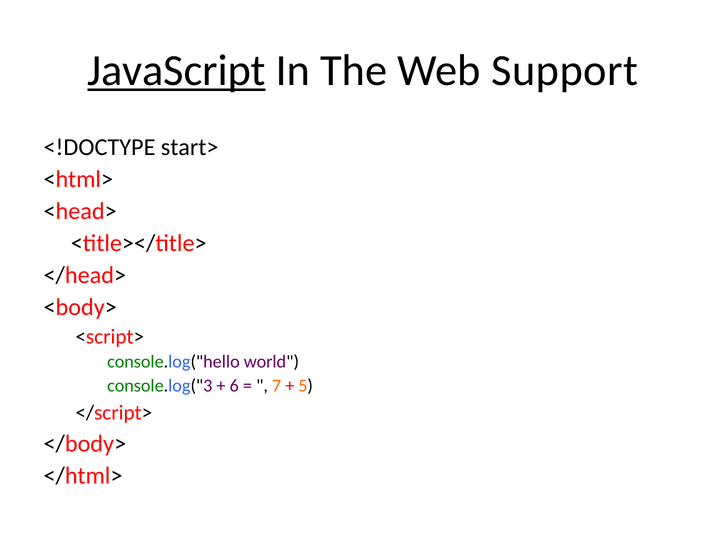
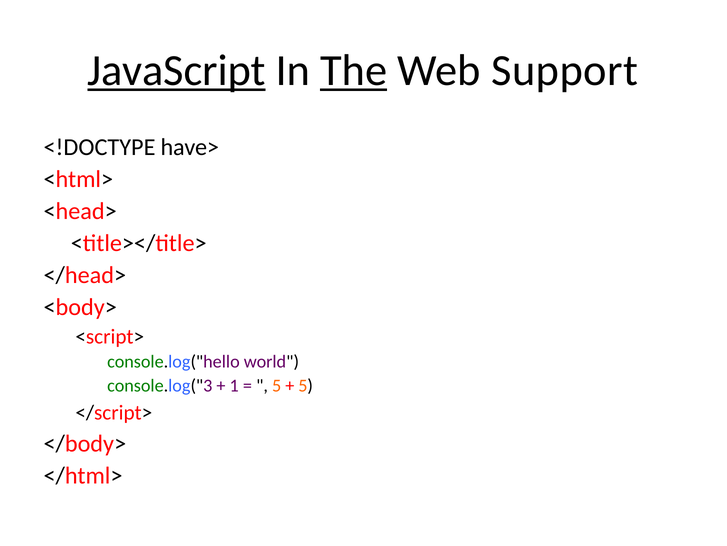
The underline: none -> present
start>: start> -> have>
6: 6 -> 1
7 at (277, 385): 7 -> 5
